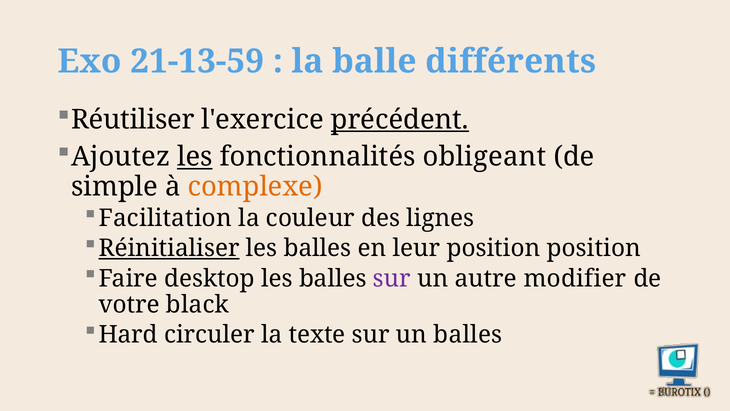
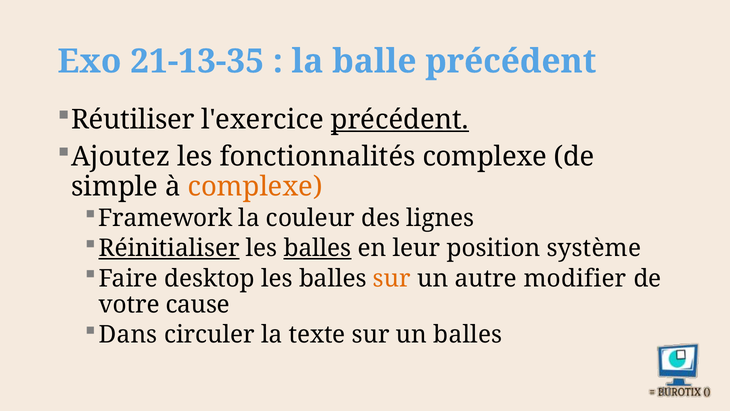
21-13-59: 21-13-59 -> 21-13-35
balle différents: différents -> précédent
les at (195, 157) underline: present -> none
fonctionnalités obligeant: obligeant -> complexe
Facilitation: Facilitation -> Framework
balles at (318, 248) underline: none -> present
position position: position -> système
sur at (392, 278) colour: purple -> orange
black: black -> cause
Hard: Hard -> Dans
